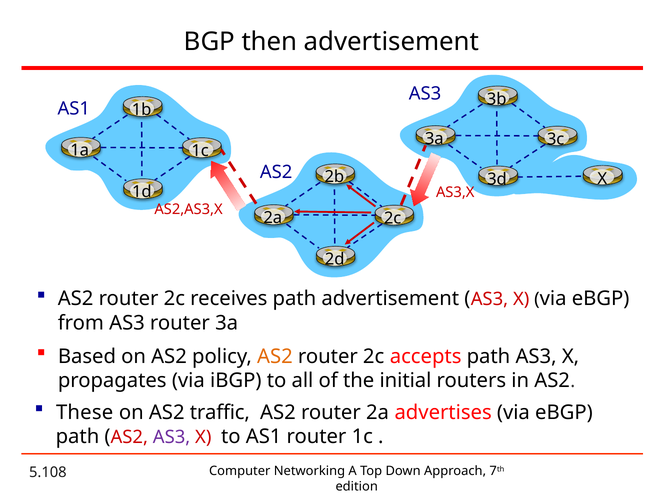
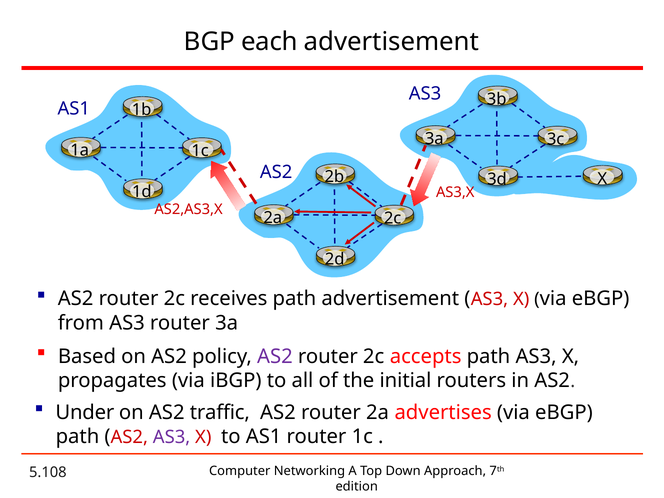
then: then -> each
AS2 at (275, 356) colour: orange -> purple
These: These -> Under
